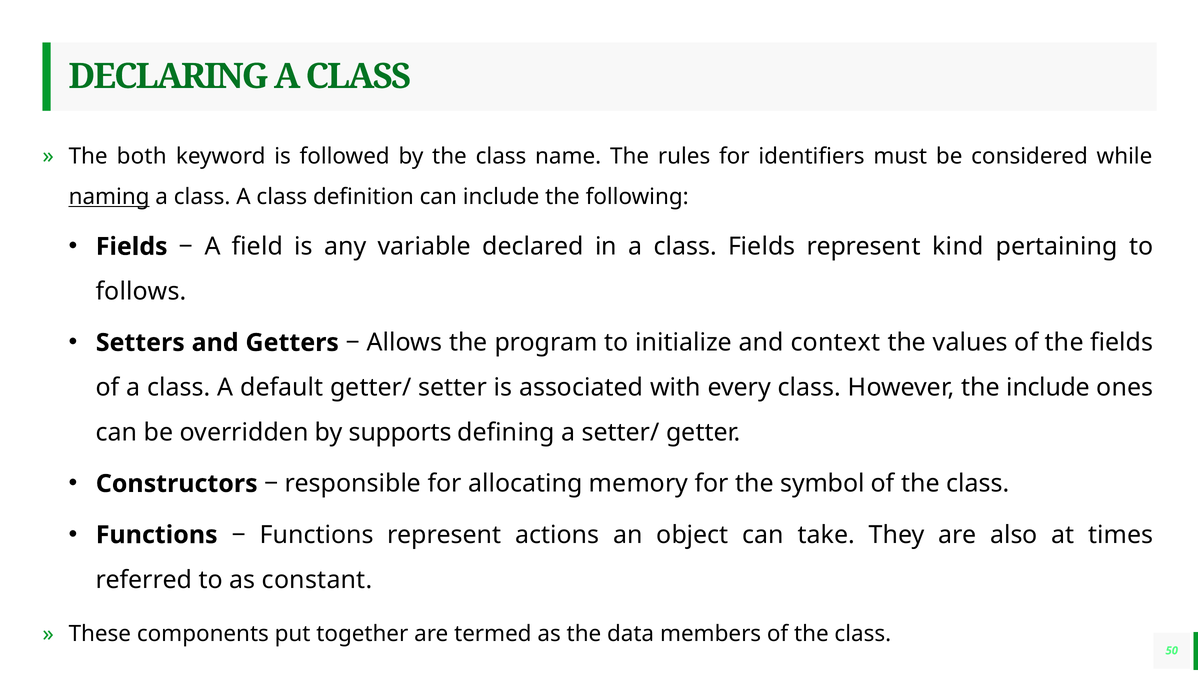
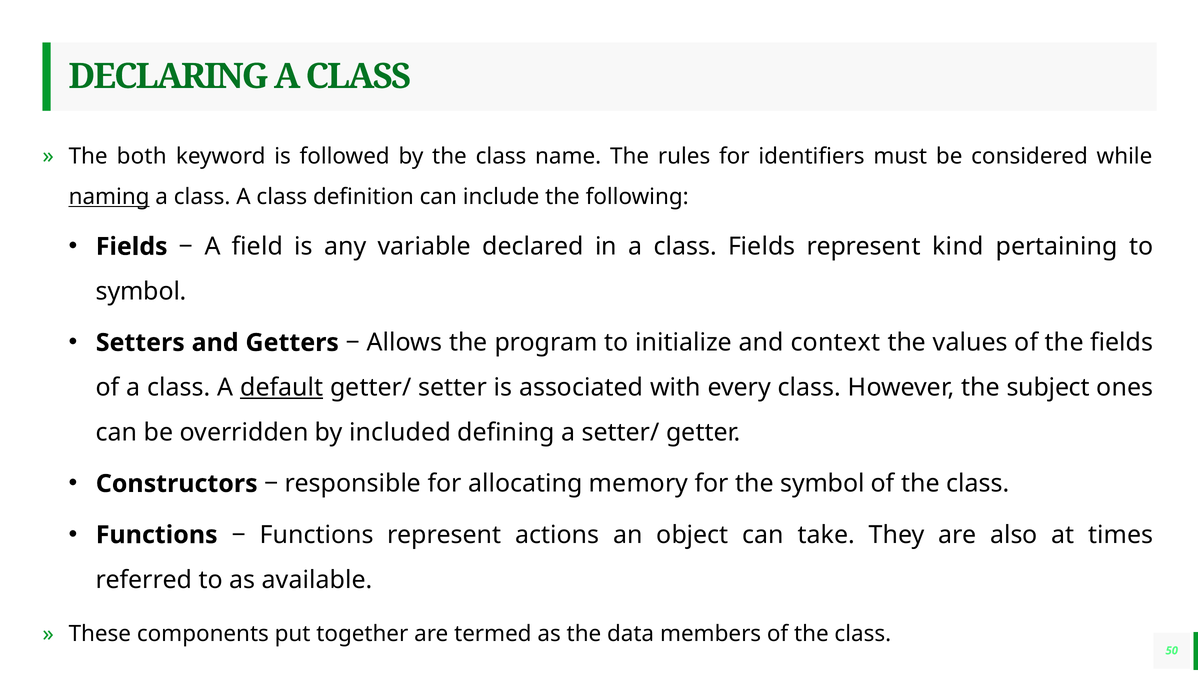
follows at (141, 291): follows -> symbol
default underline: none -> present
the include: include -> subject
supports: supports -> included
constant: constant -> available
